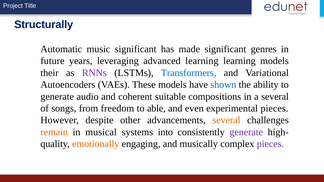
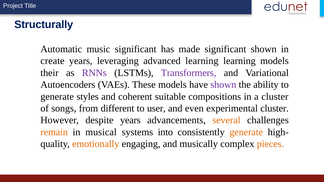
significant genres: genres -> shown
future: future -> create
Transformers colour: blue -> purple
shown at (223, 85) colour: blue -> purple
audio: audio -> styles
a several: several -> cluster
freedom: freedom -> different
able: able -> user
experimental pieces: pieces -> cluster
despite other: other -> years
generate at (246, 132) colour: purple -> orange
pieces at (270, 144) colour: purple -> orange
